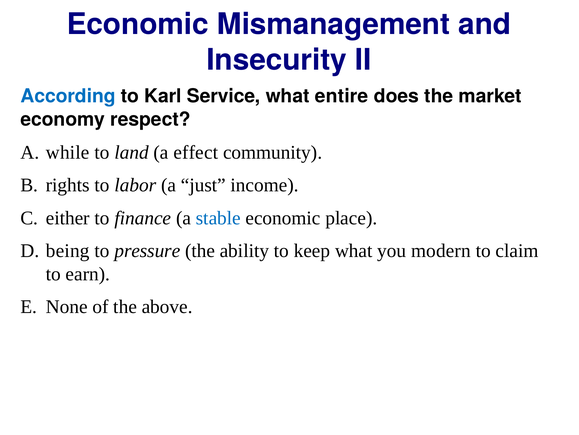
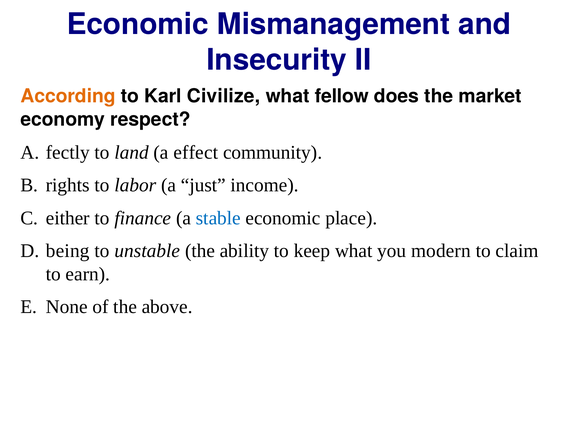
According colour: blue -> orange
Service: Service -> Civilize
entire: entire -> fellow
while: while -> fectly
pressure: pressure -> unstable
